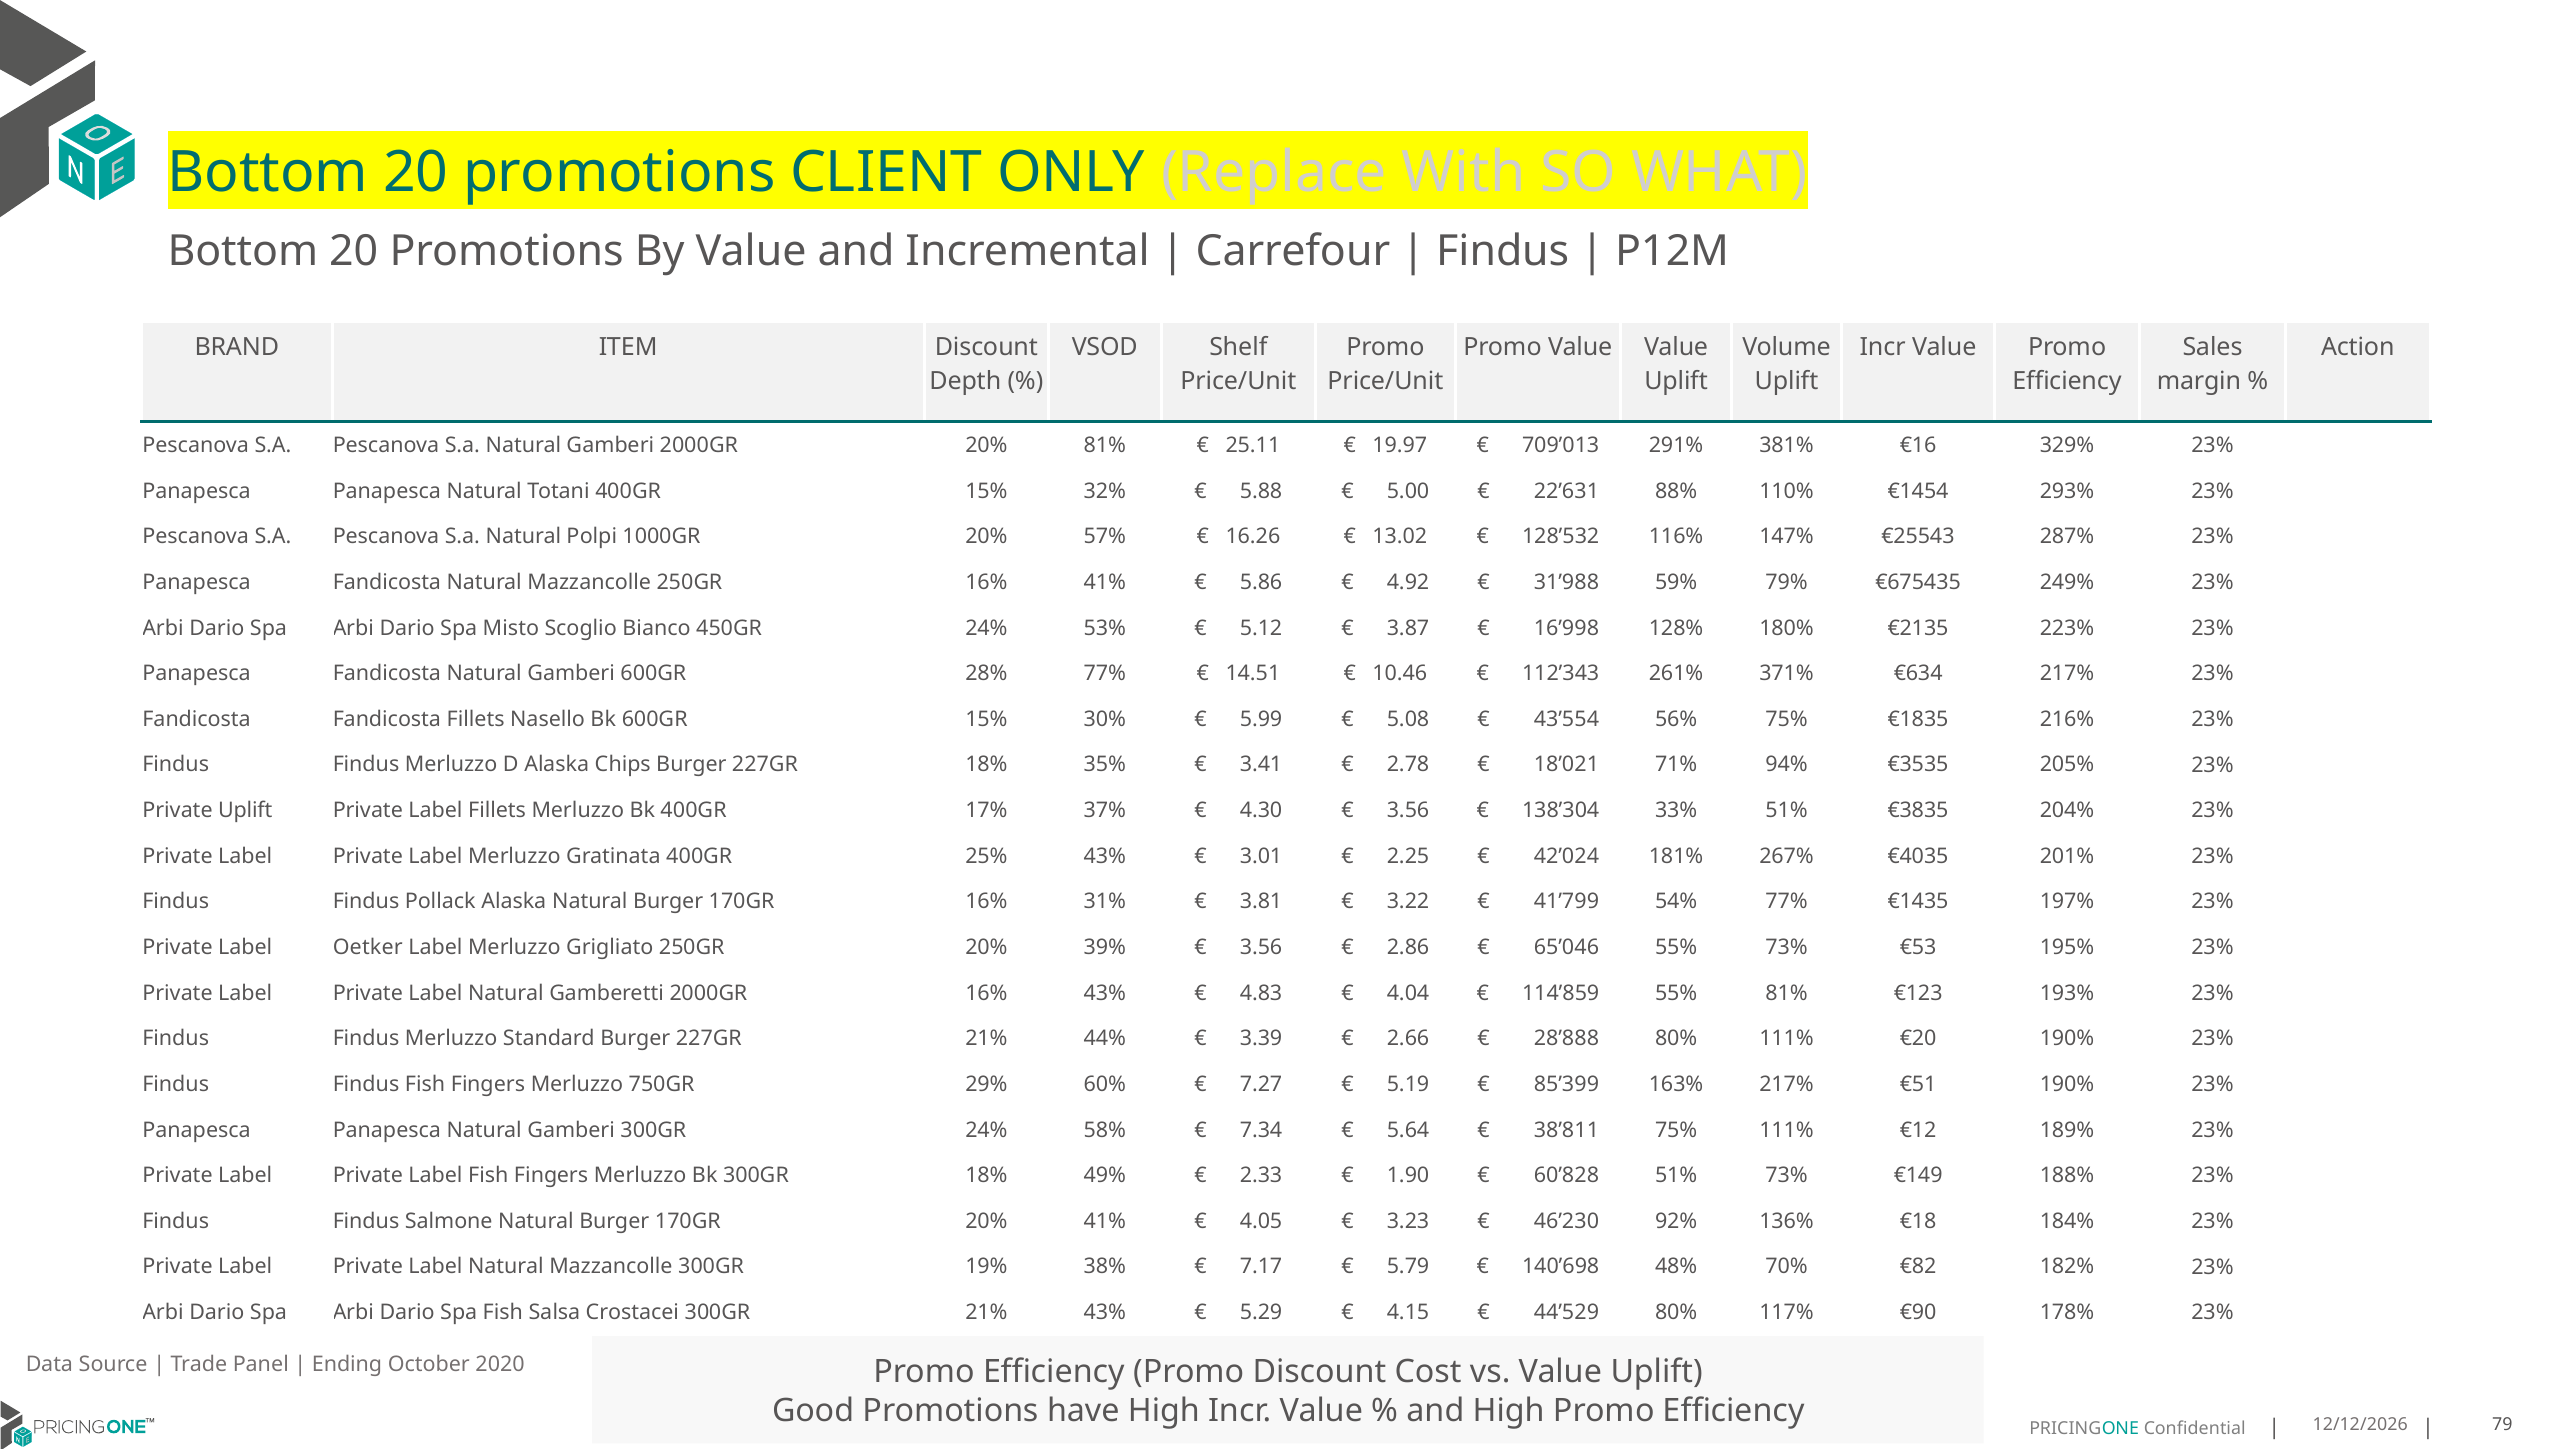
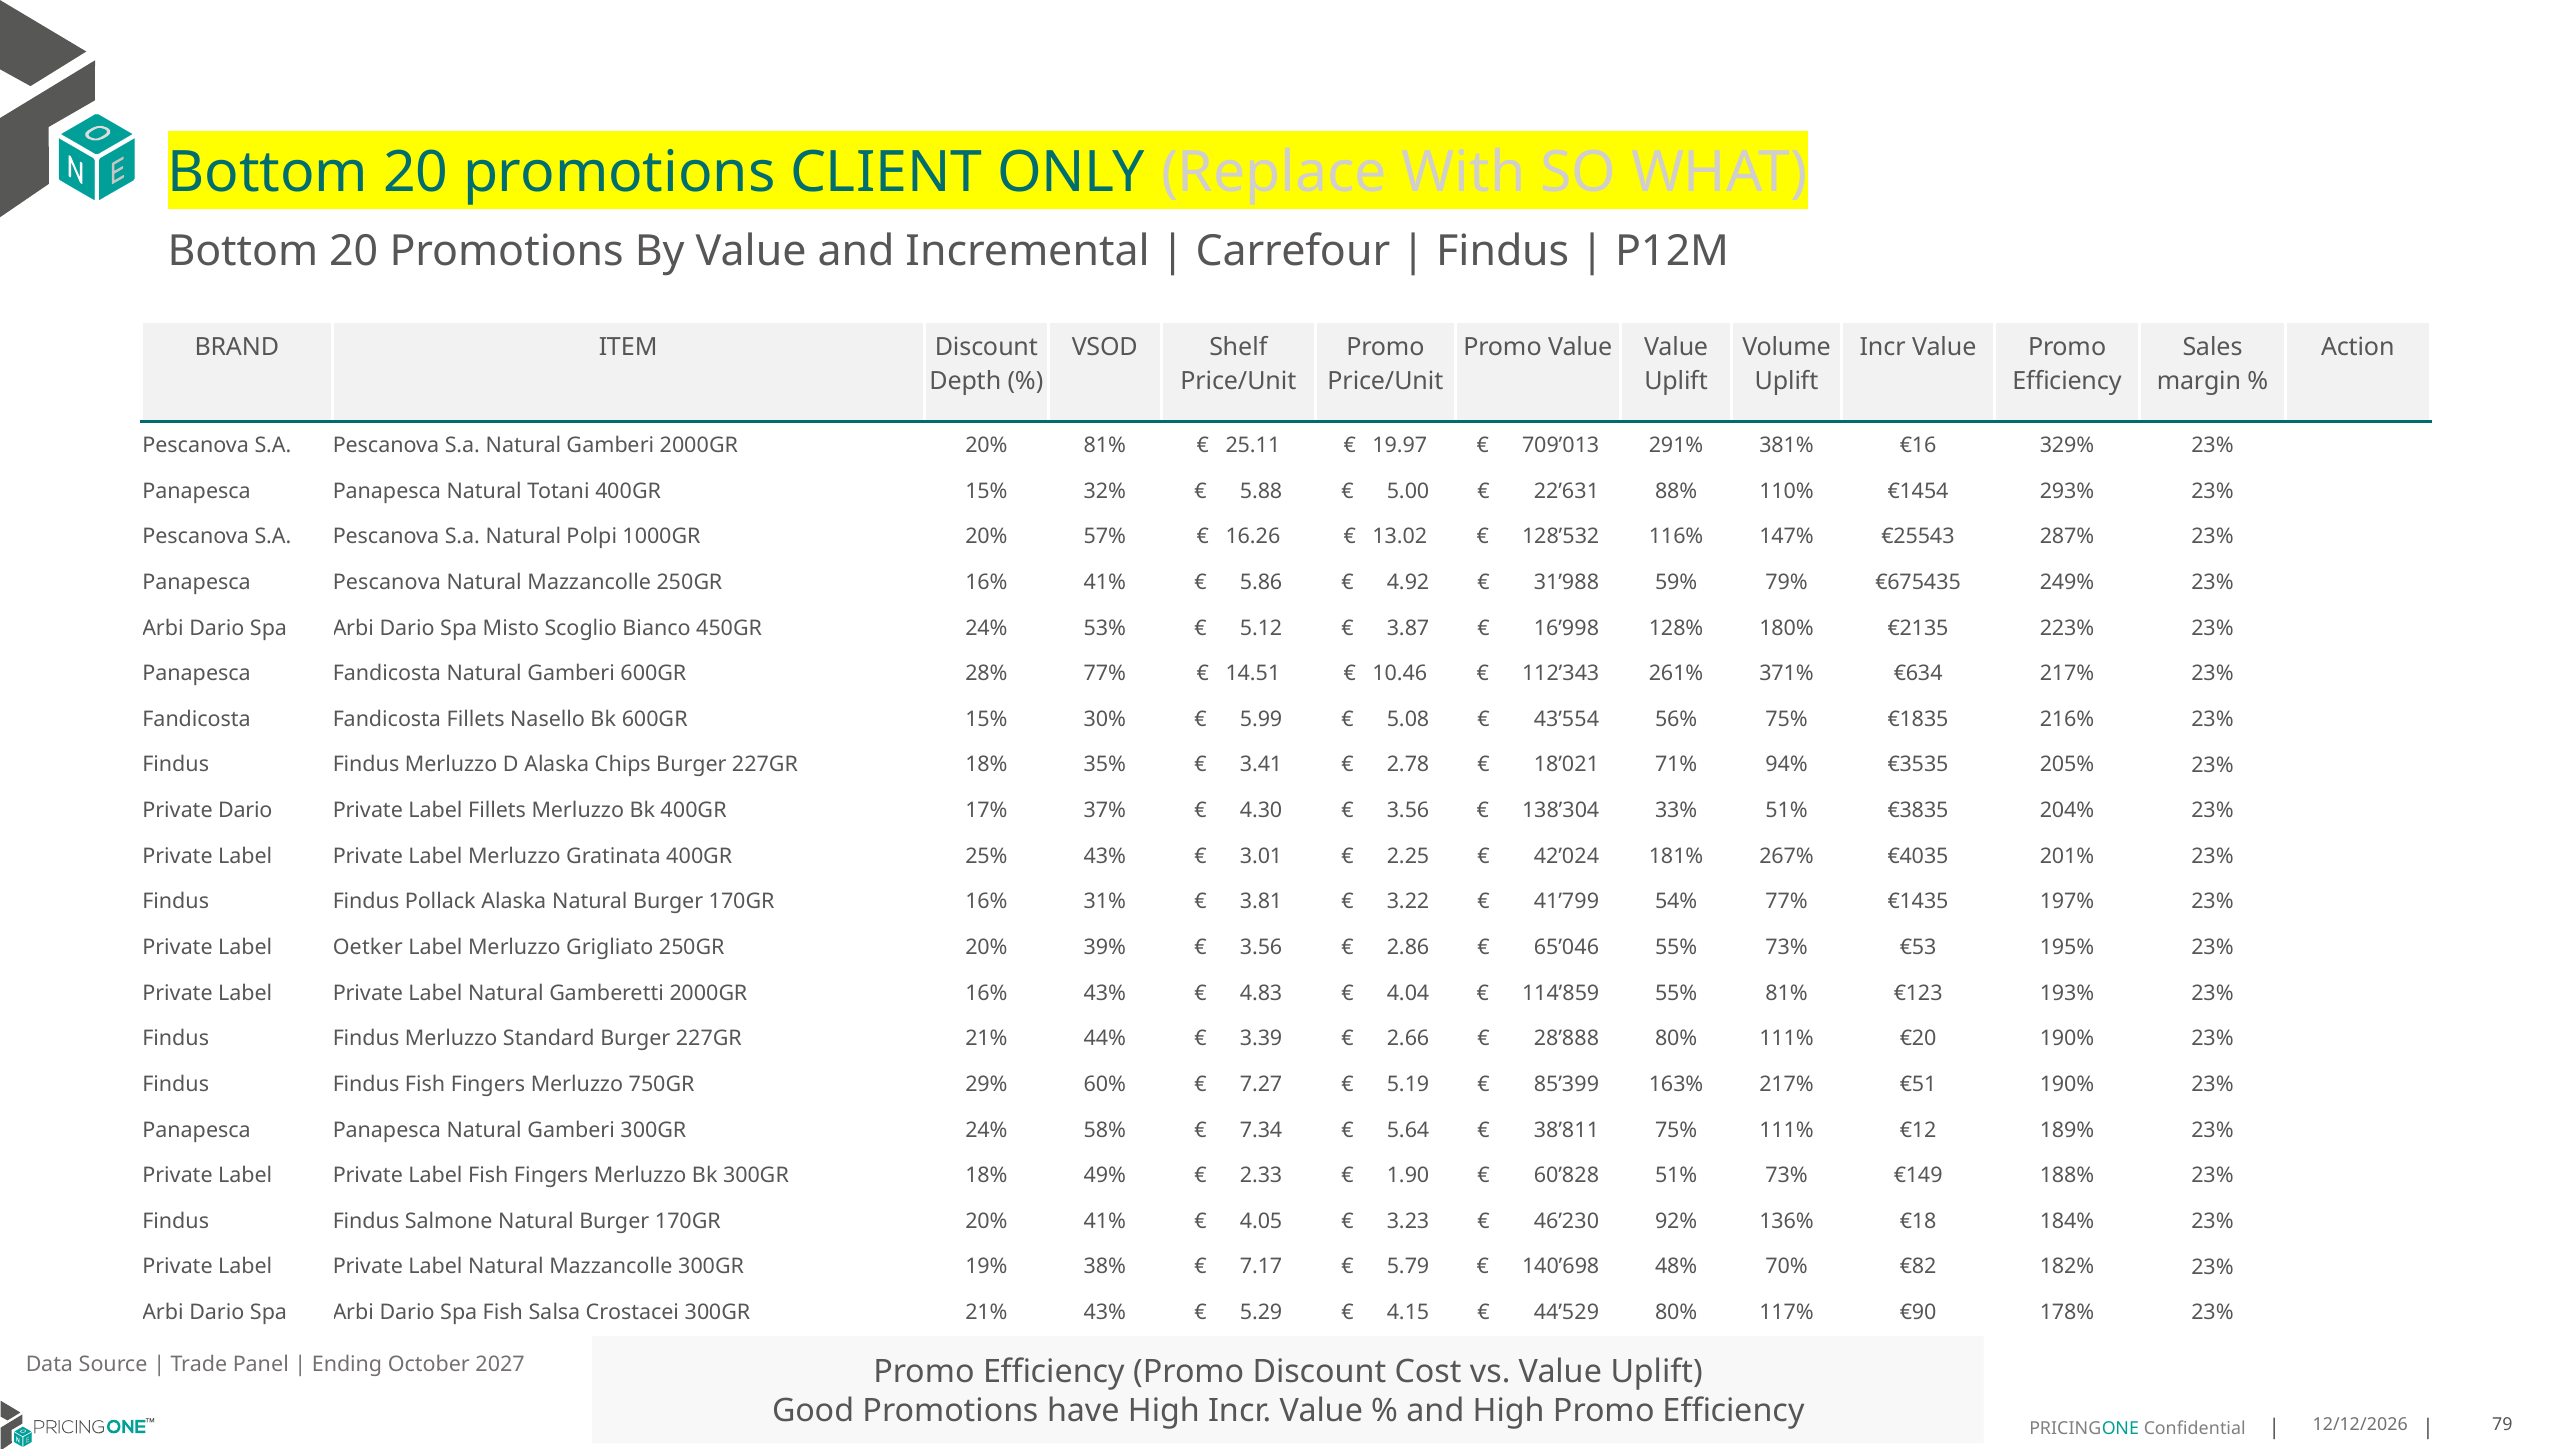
Fandicosta at (387, 582): Fandicosta -> Pescanova
Private Uplift: Uplift -> Dario
2020: 2020 -> 2027
